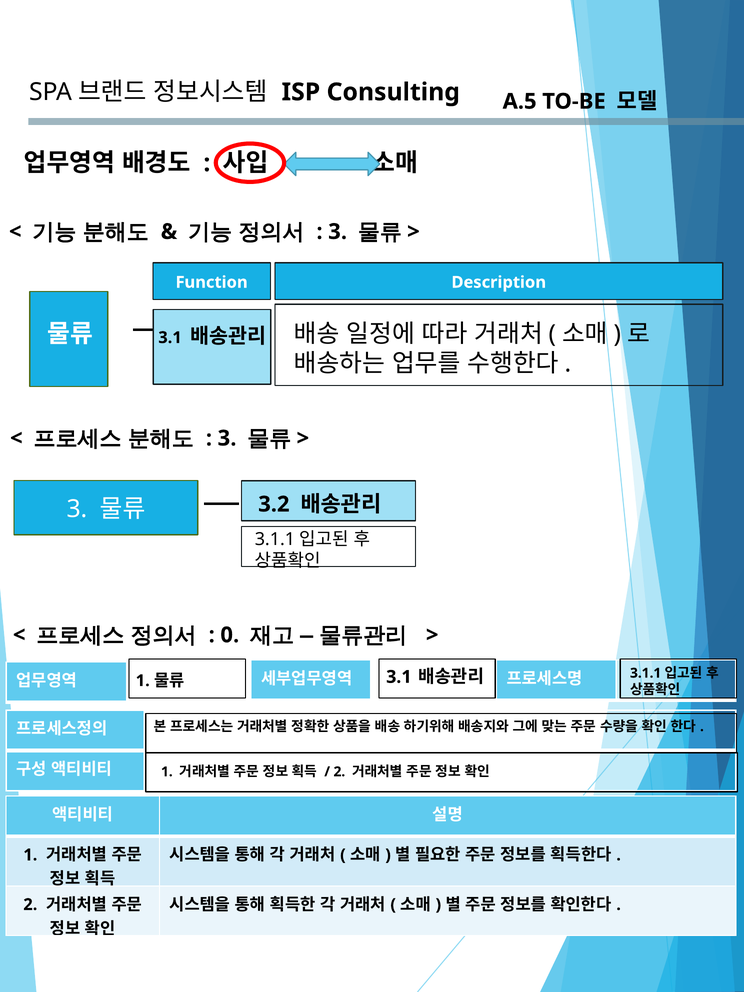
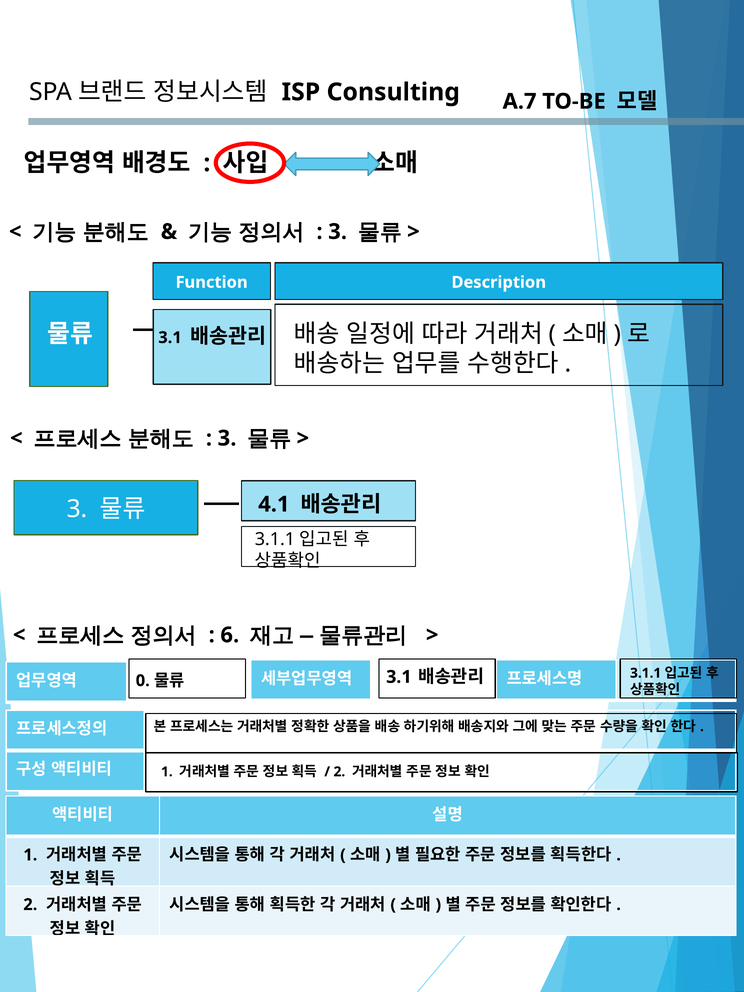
A.5: A.5 -> A.7
3.2: 3.2 -> 4.1
0: 0 -> 6
1 at (143, 681): 1 -> 0
